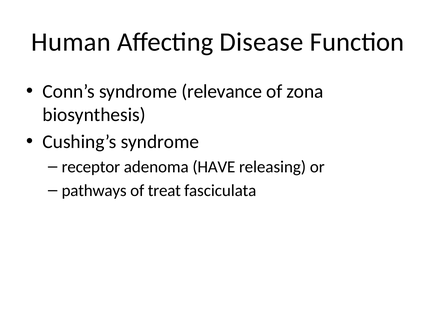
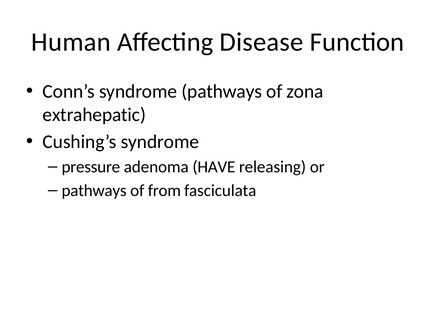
syndrome relevance: relevance -> pathways
biosynthesis: biosynthesis -> extrahepatic
receptor: receptor -> pressure
treat: treat -> from
